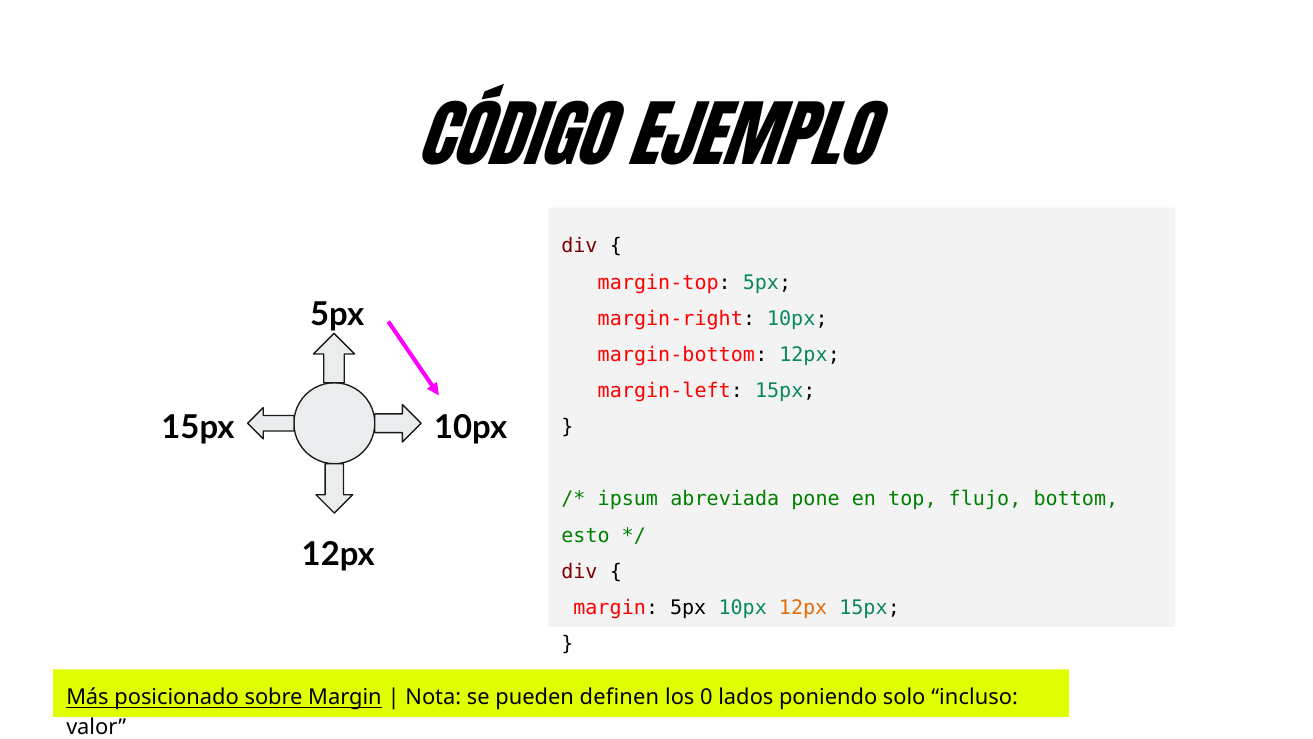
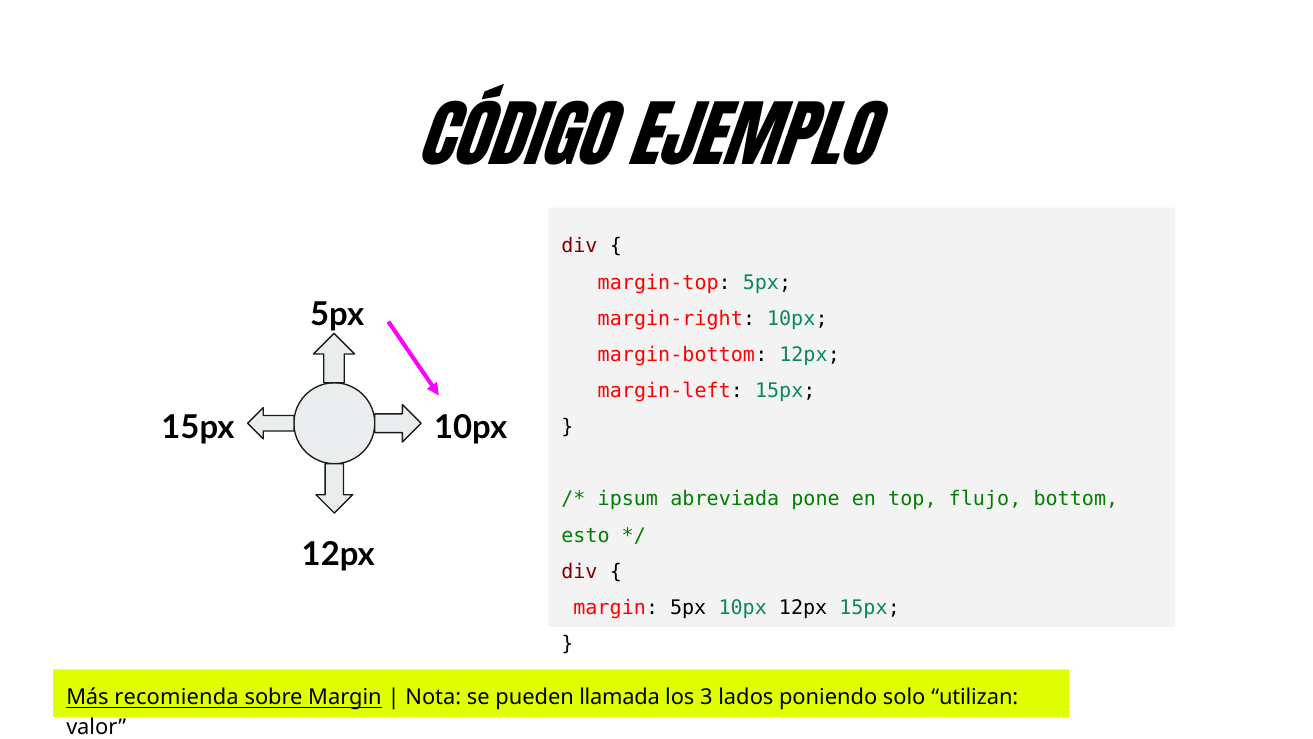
12px at (803, 607) colour: orange -> black
posicionado: posicionado -> recomienda
definen: definen -> llamada
0: 0 -> 3
incluso: incluso -> utilizan
